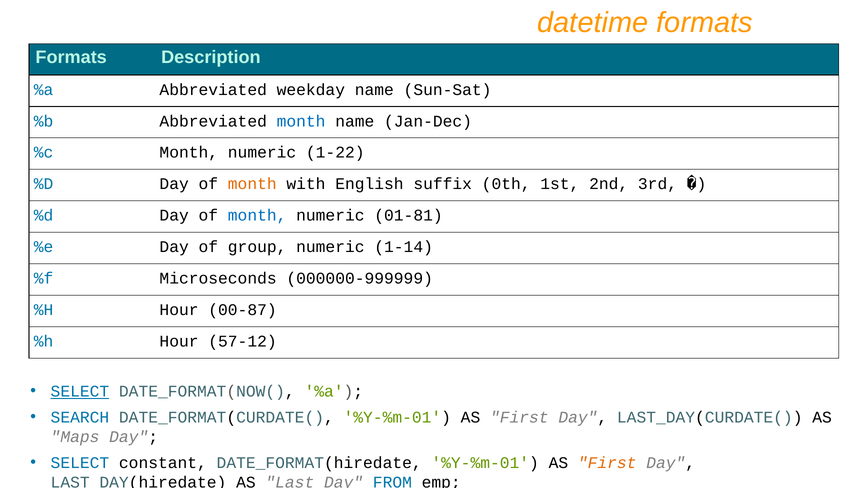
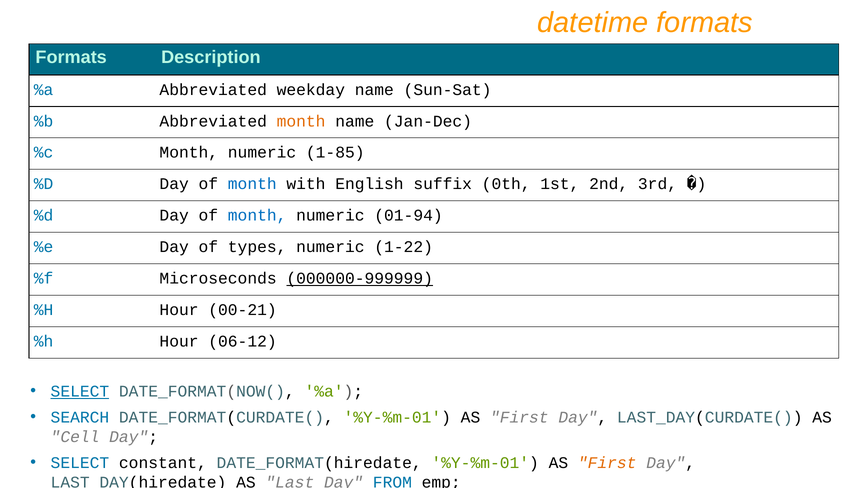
month at (301, 121) colour: blue -> orange
1-22: 1-22 -> 1-85
month at (252, 184) colour: orange -> blue
01-81: 01-81 -> 01-94
group: group -> types
1-14: 1-14 -> 1-22
000000-999999 underline: none -> present
00-87: 00-87 -> 00-21
57-12: 57-12 -> 06-12
Maps: Maps -> Cell
